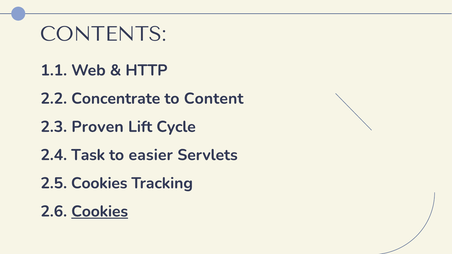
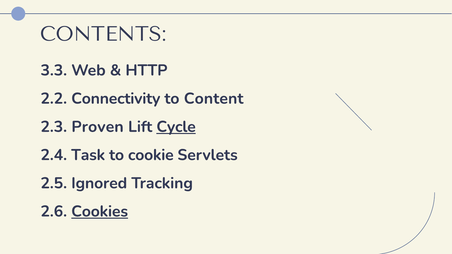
1.1: 1.1 -> 3.3
Concentrate: Concentrate -> Connectivity
Cycle underline: none -> present
easier: easier -> cookie
2.5 Cookies: Cookies -> Ignored
